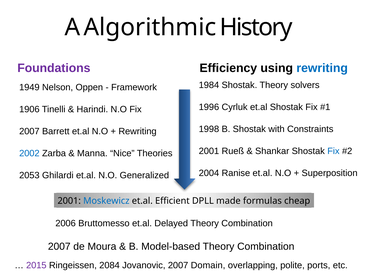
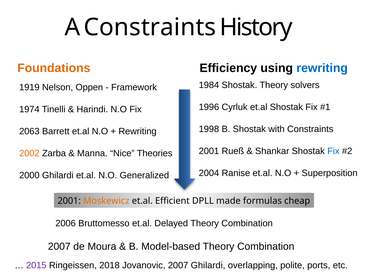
A Algorithmic: Algorithmic -> Constraints
Foundations colour: purple -> orange
1949: 1949 -> 1919
1906: 1906 -> 1974
2007 at (29, 131): 2007 -> 2063
2002 colour: blue -> orange
2053: 2053 -> 2000
Moskewicz colour: blue -> orange
2084: 2084 -> 2018
2007 Domain: Domain -> Ghilardi
